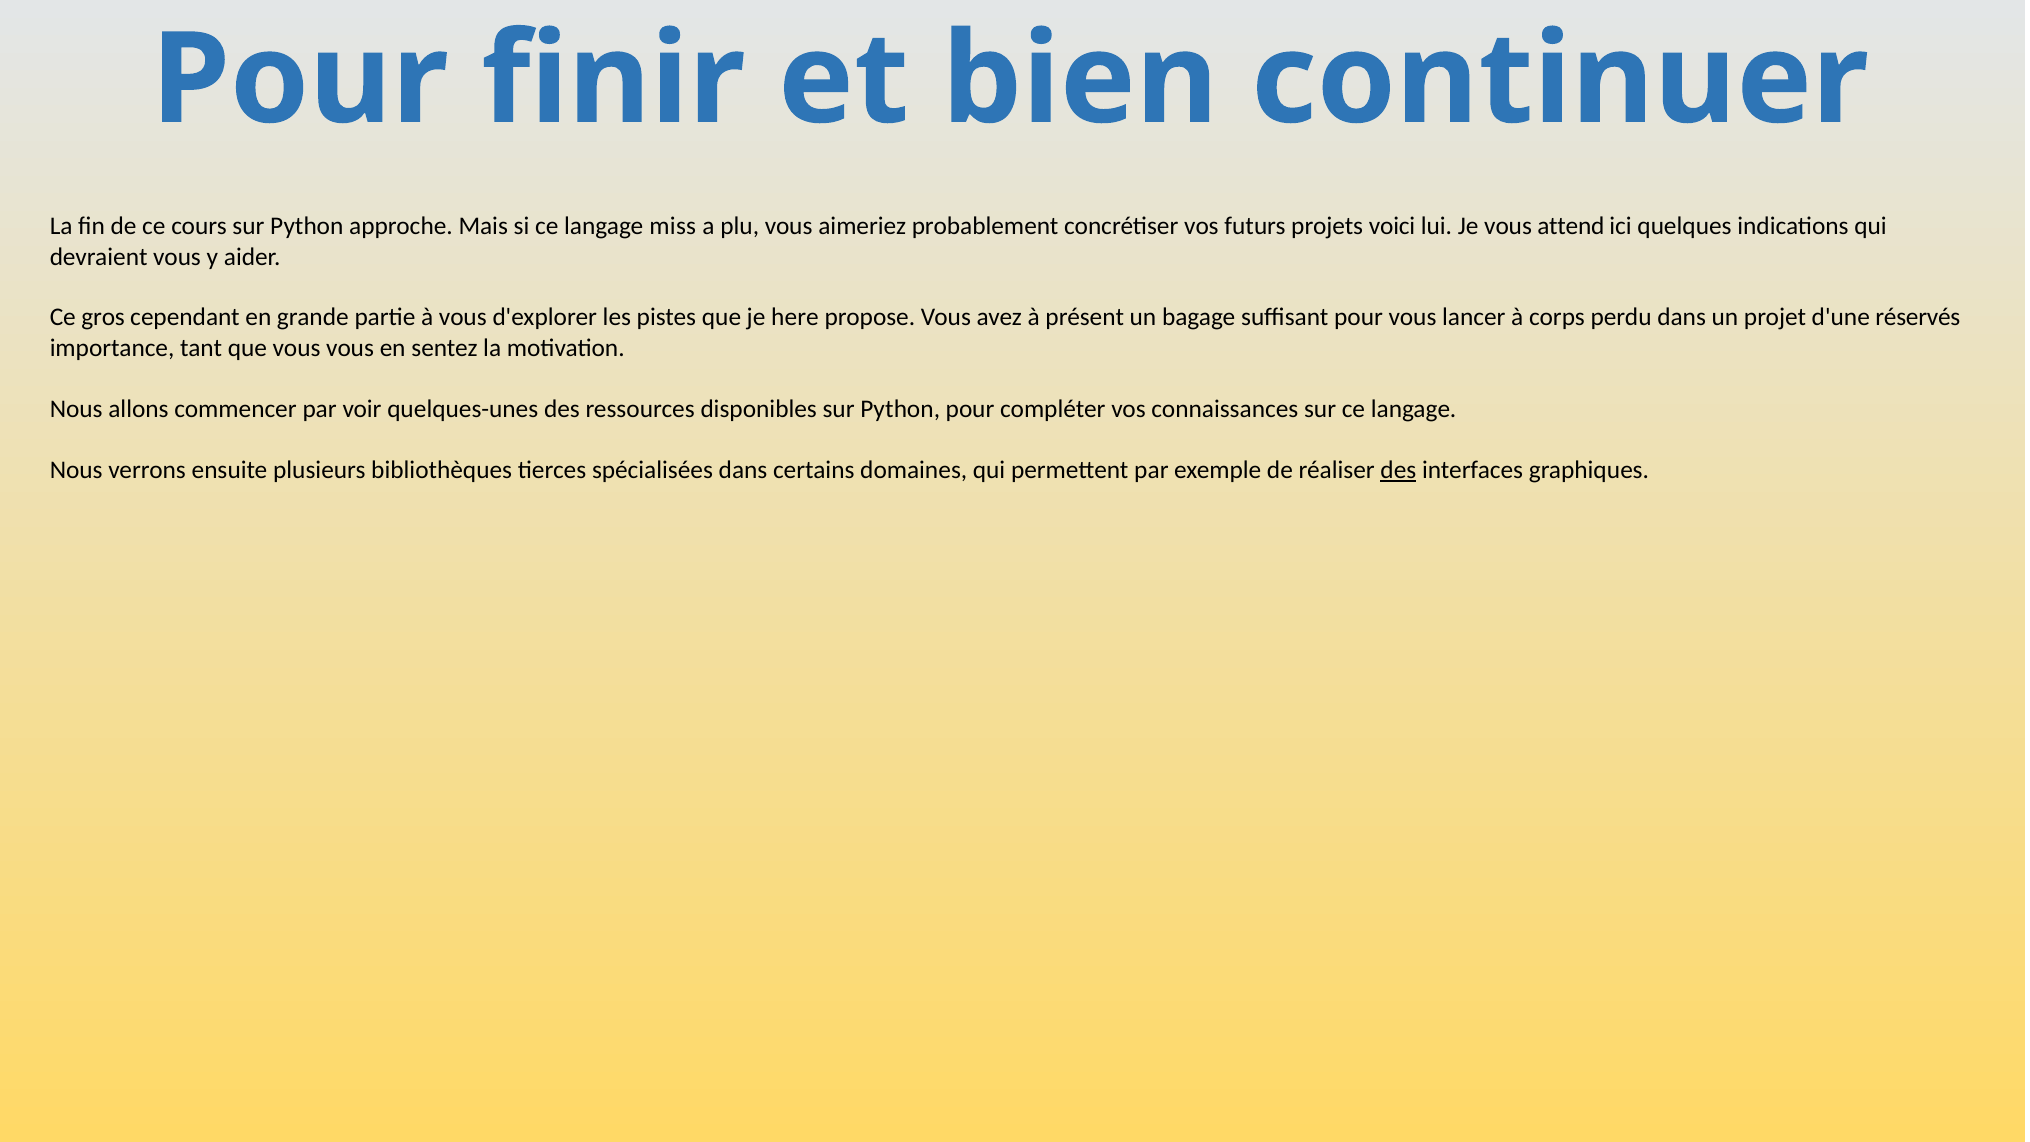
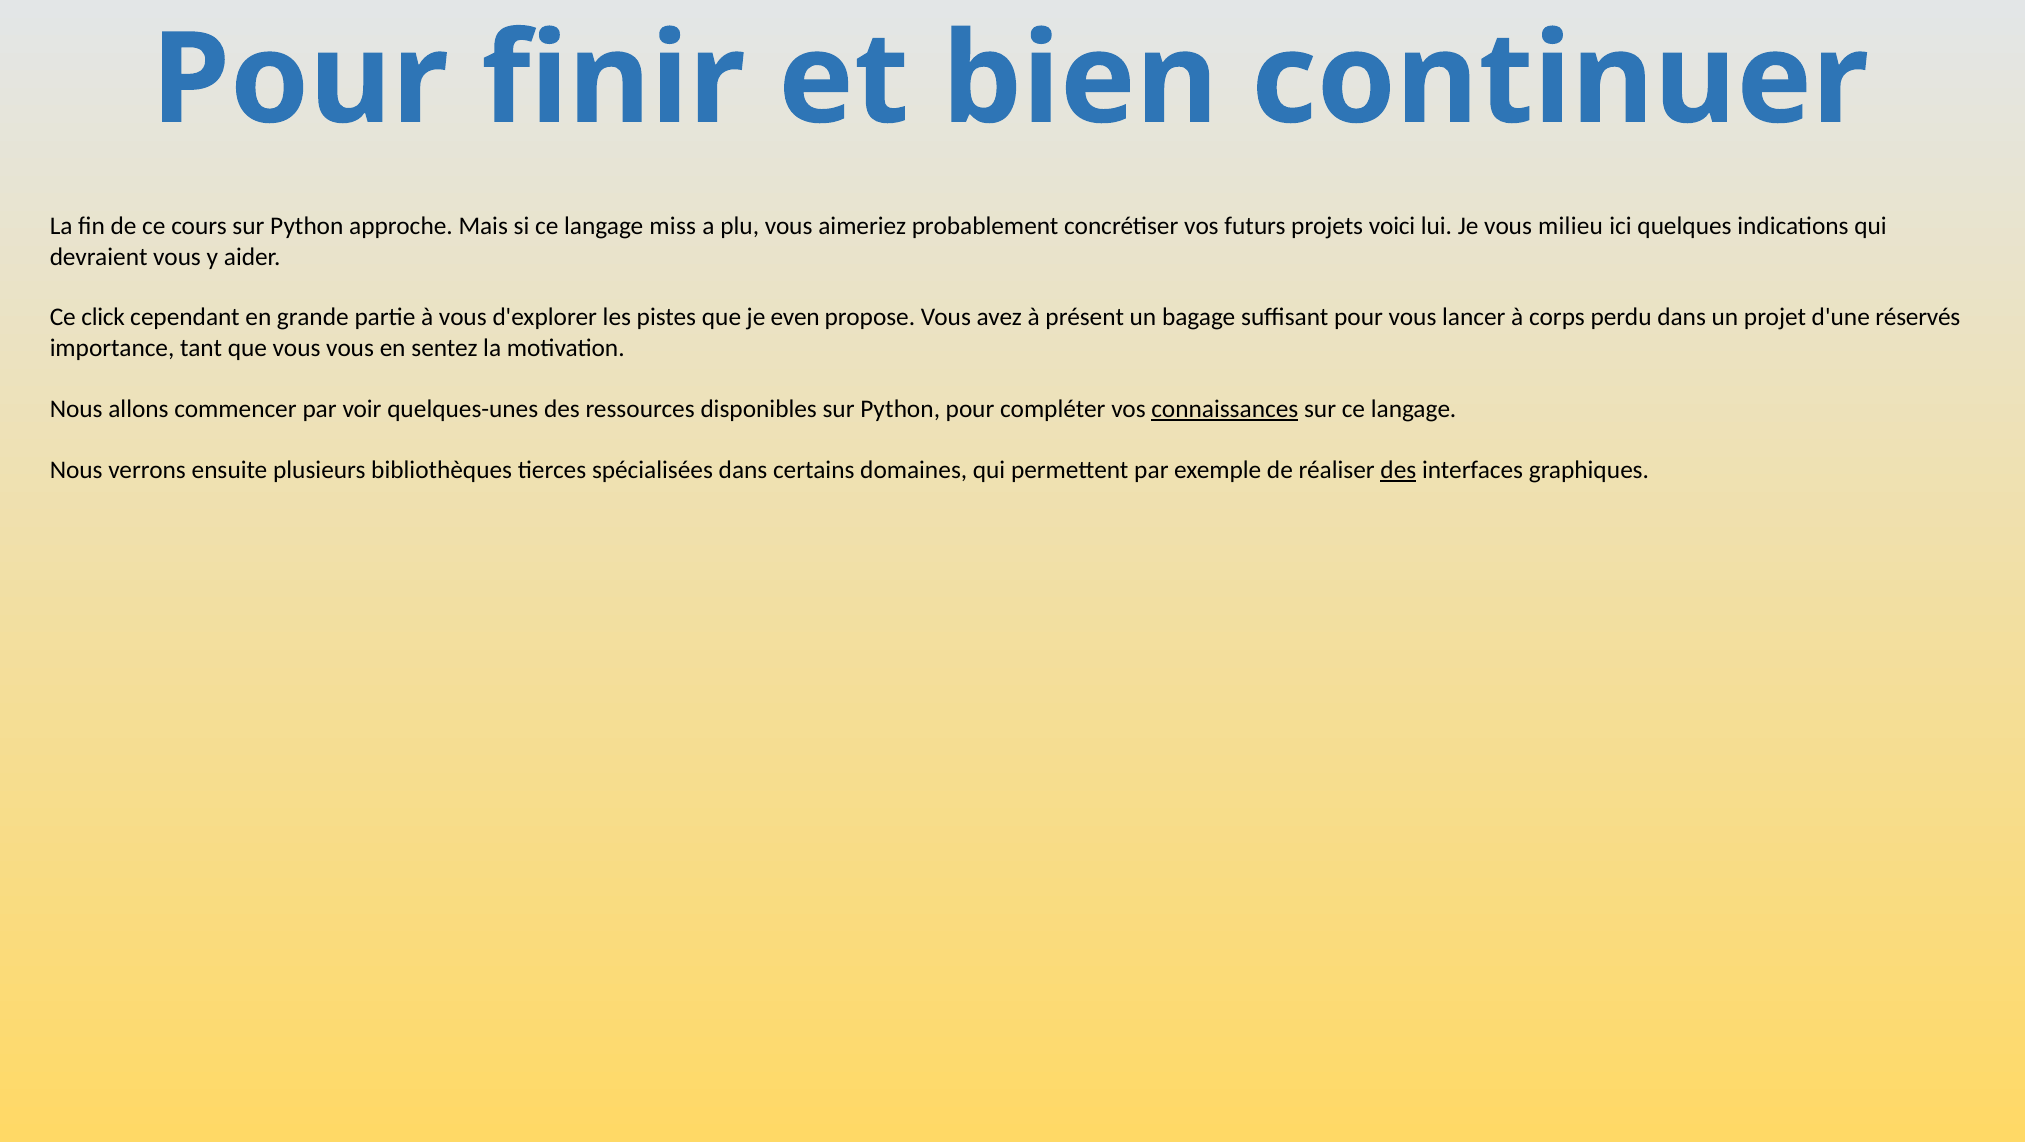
attend: attend -> milieu
gros: gros -> click
here: here -> even
connaissances underline: none -> present
